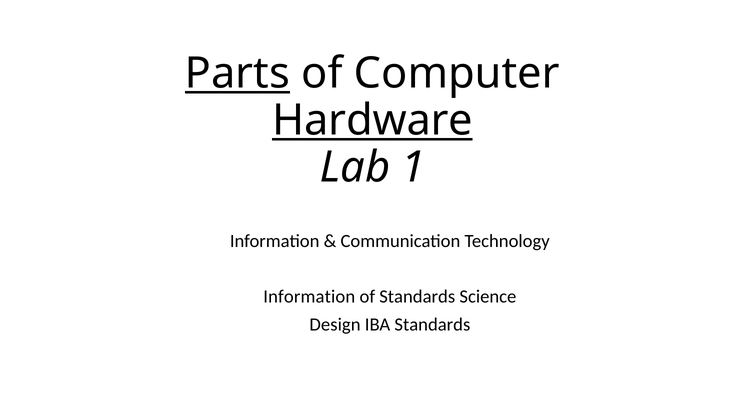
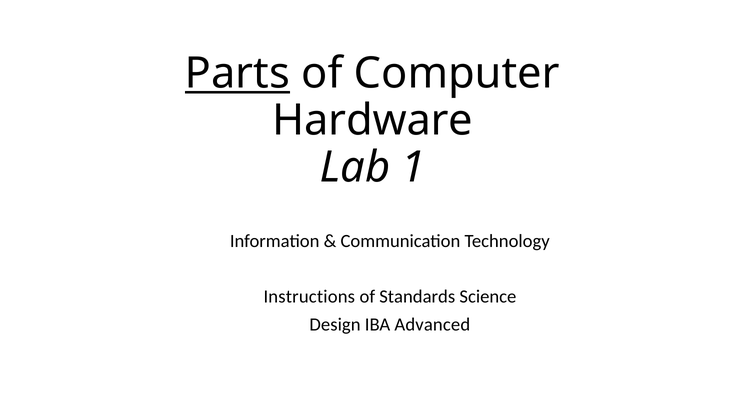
Hardware underline: present -> none
Information at (309, 297): Information -> Instructions
IBA Standards: Standards -> Advanced
